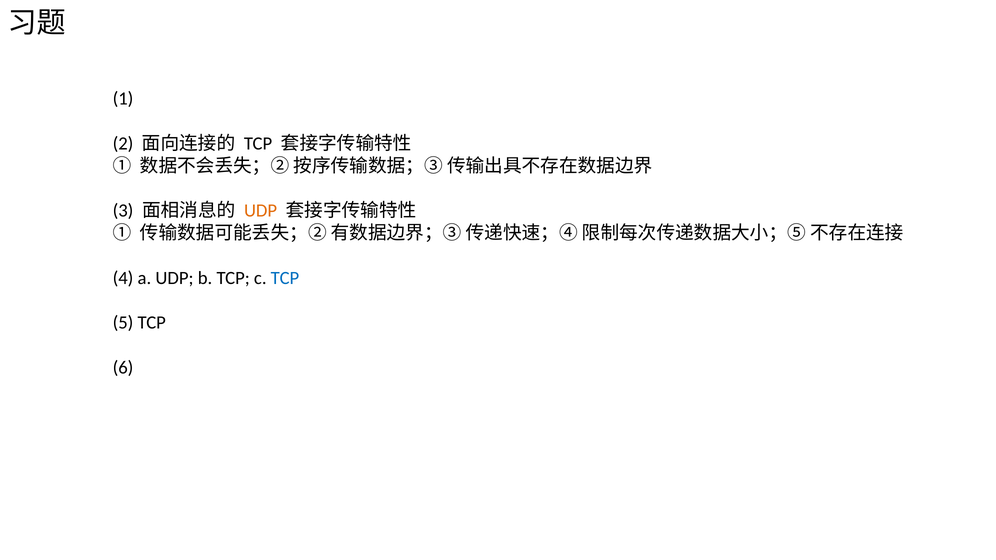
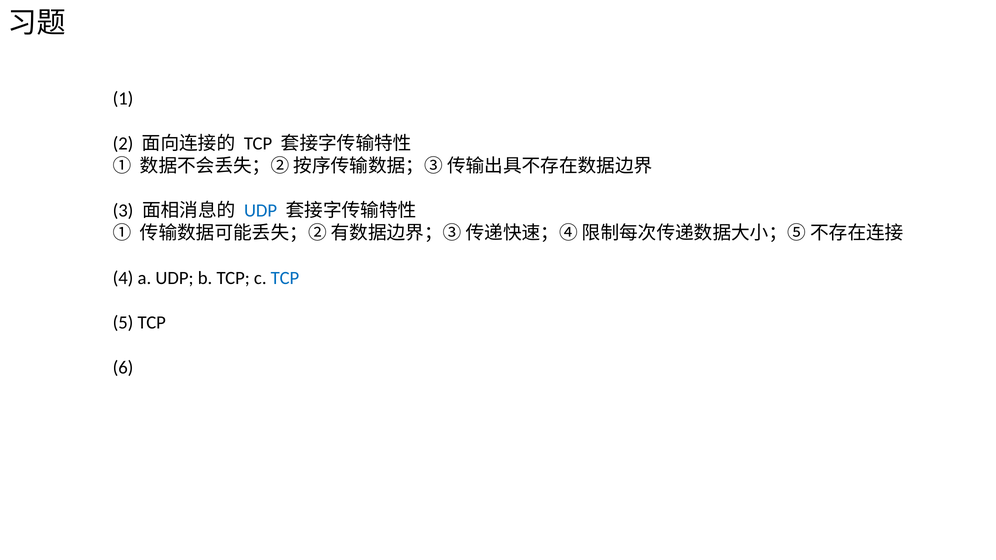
UDP at (261, 211) colour: orange -> blue
